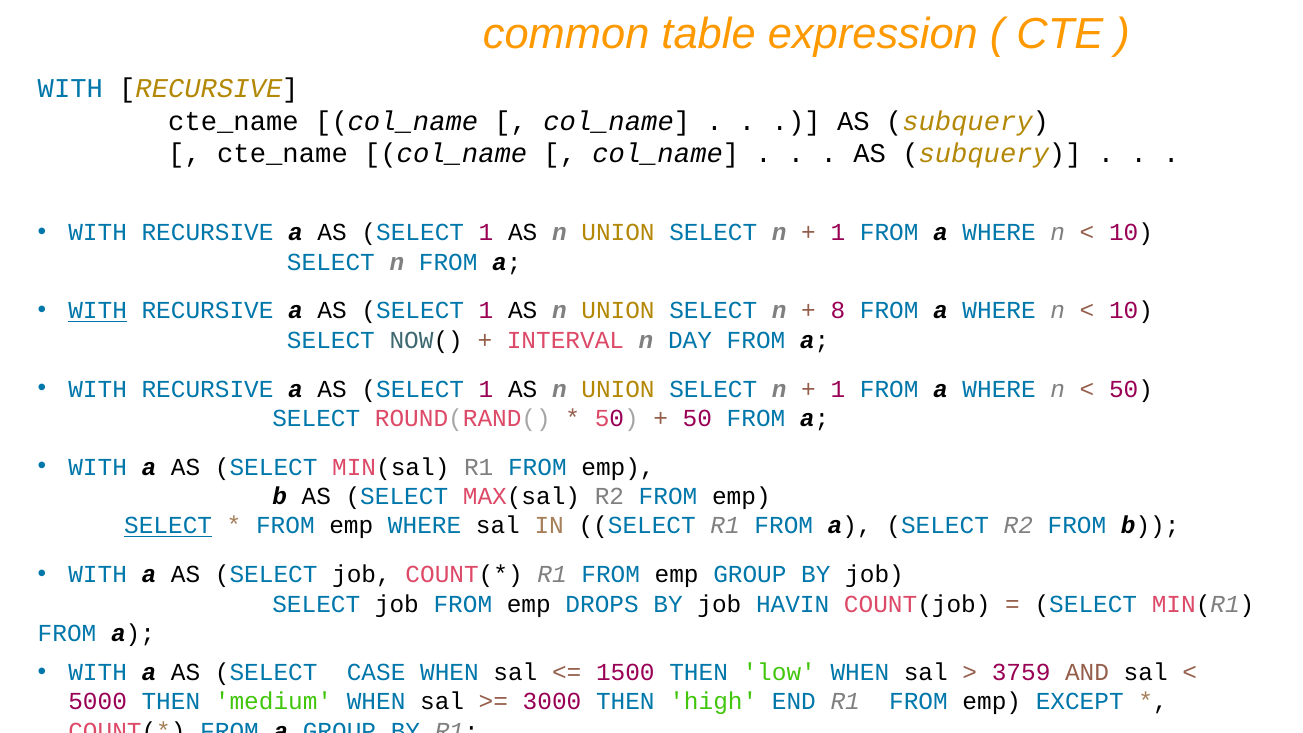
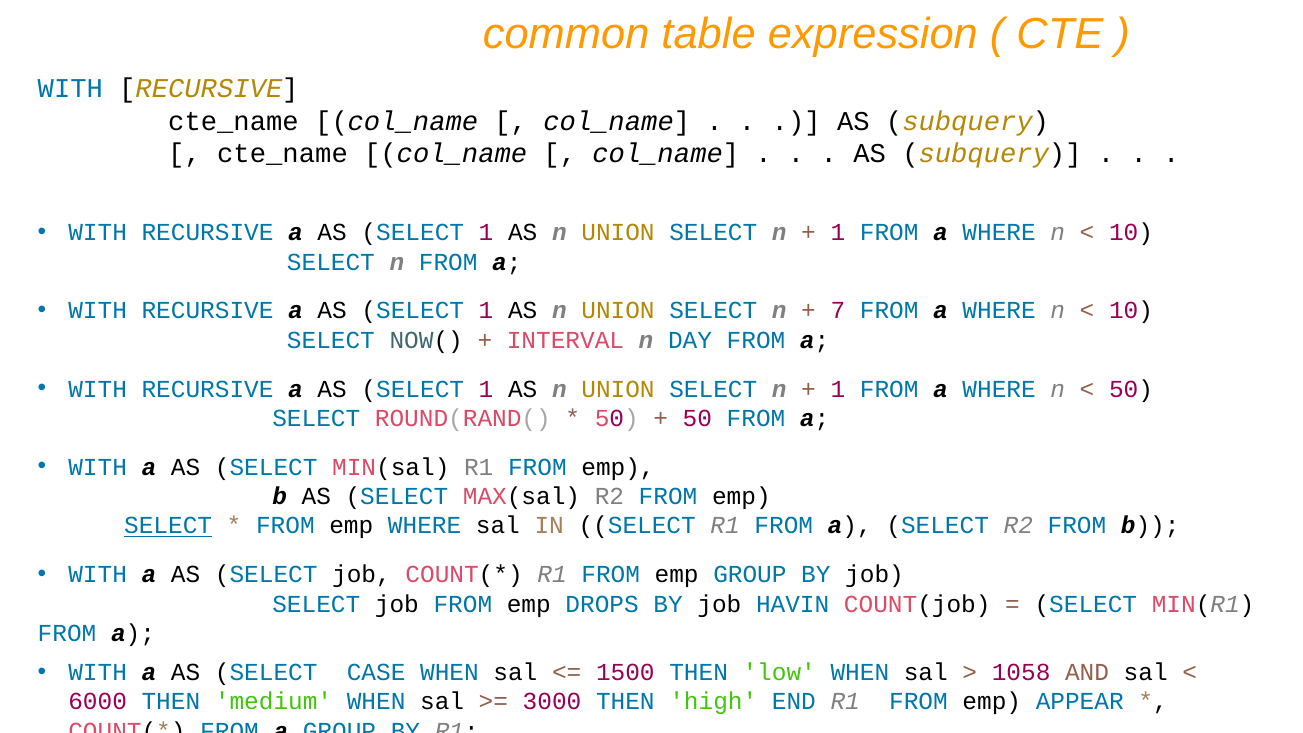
WITH at (98, 311) underline: present -> none
8: 8 -> 7
3759: 3759 -> 1058
5000: 5000 -> 6000
EXCEPT: EXCEPT -> APPEAR
